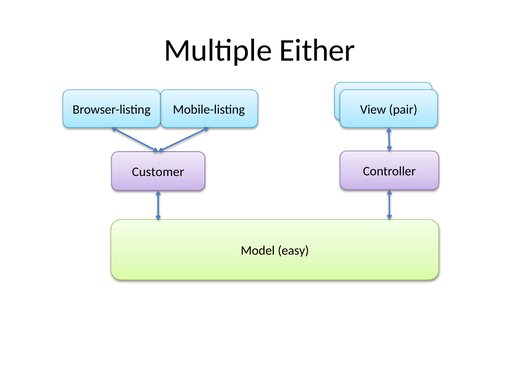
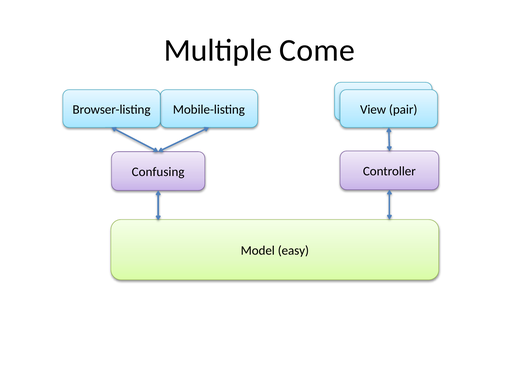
Either: Either -> Come
Customer: Customer -> Confusing
